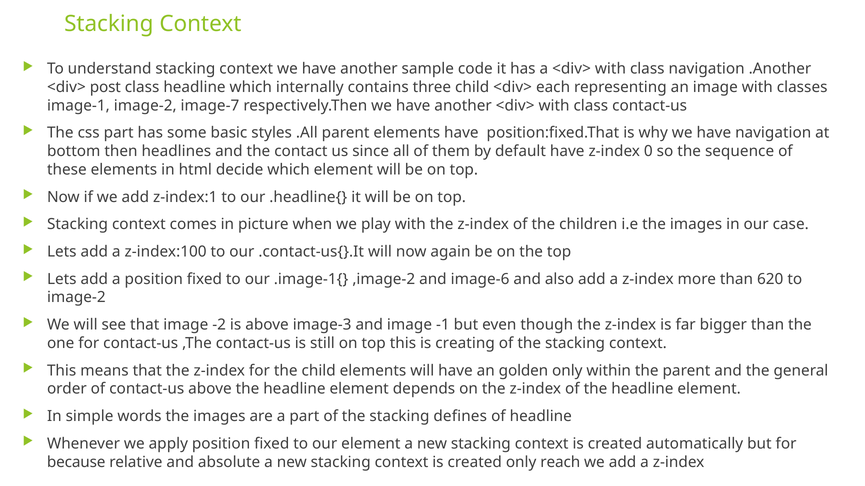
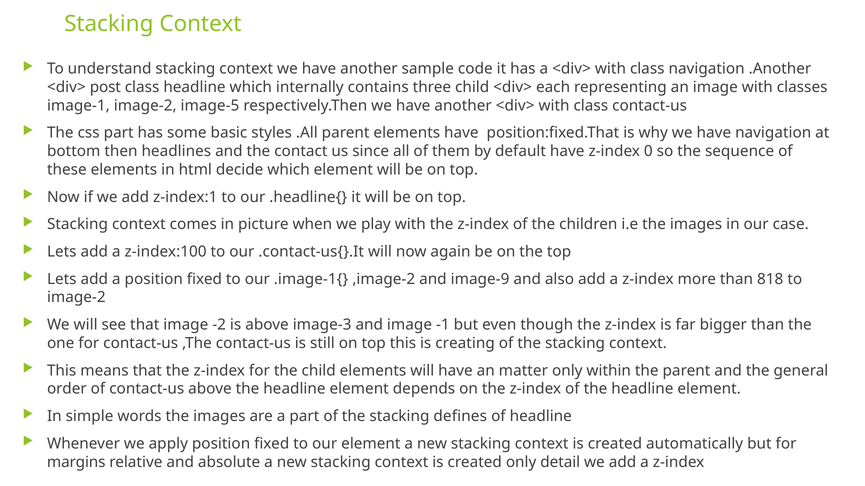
image-7: image-7 -> image-5
image-6: image-6 -> image-9
620: 620 -> 818
golden: golden -> matter
because: because -> margins
reach: reach -> detail
